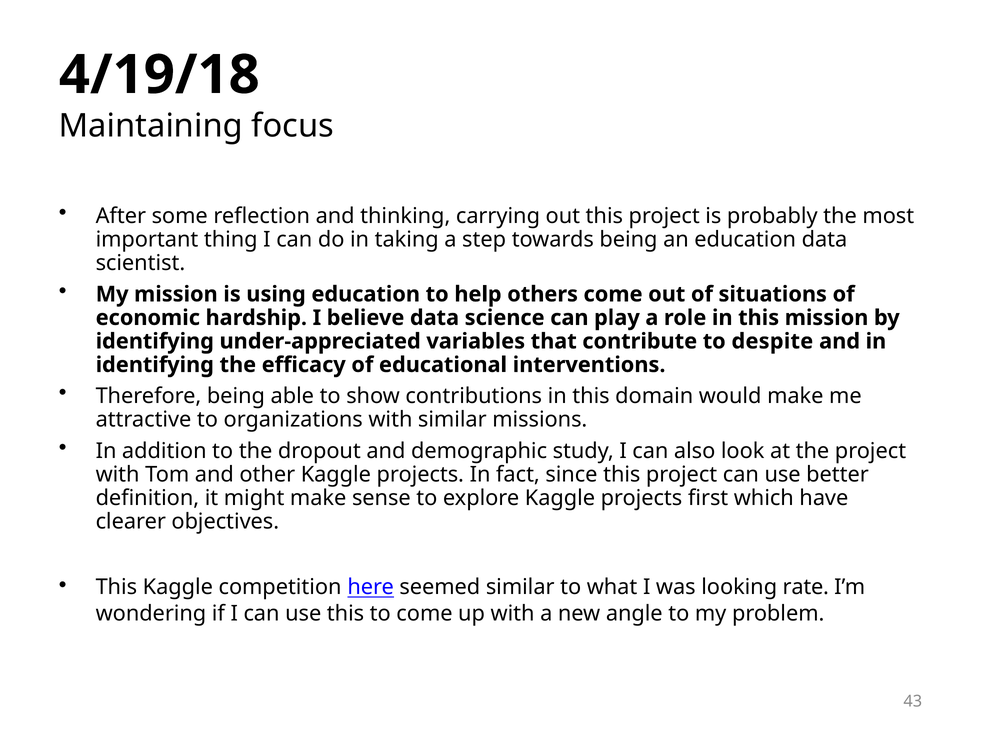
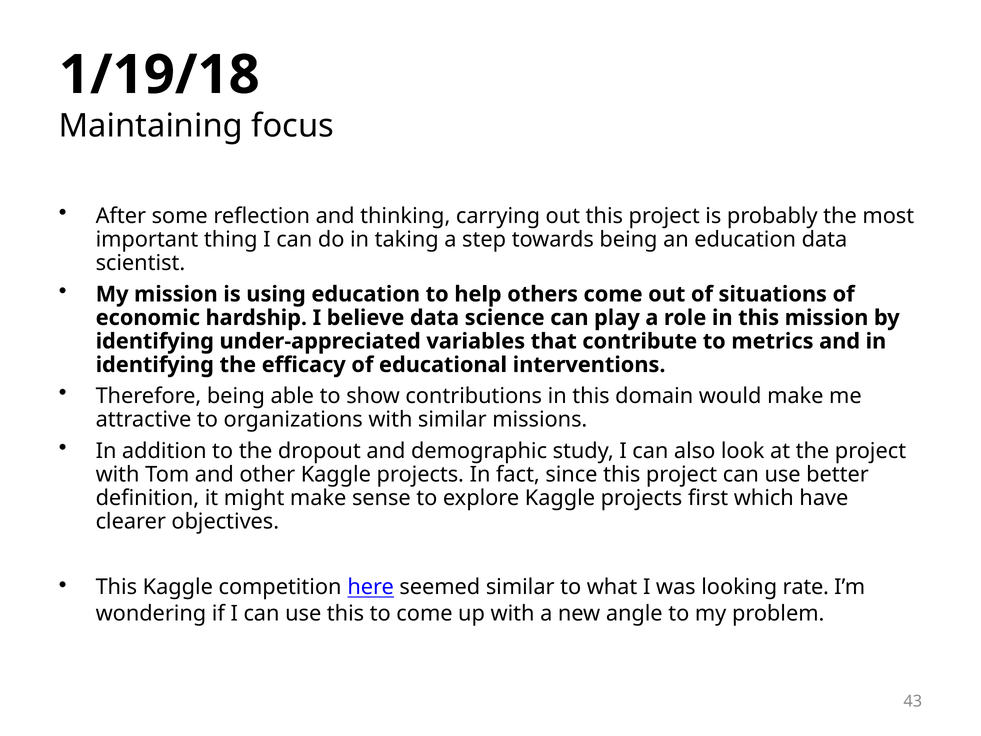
4/19/18: 4/19/18 -> 1/19/18
despite: despite -> metrics
